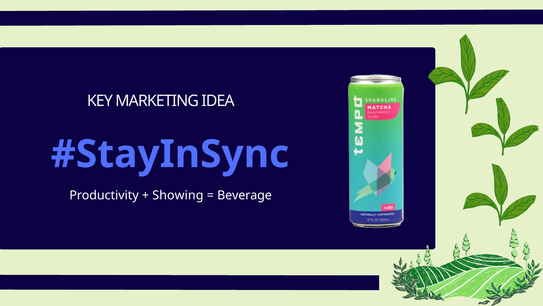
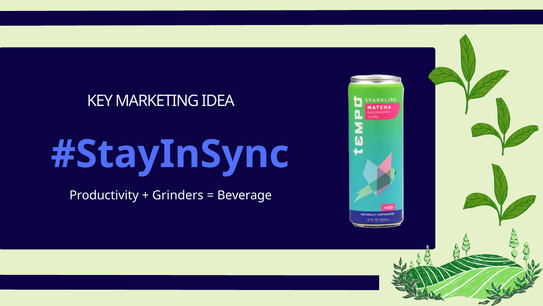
Showing: Showing -> Grinders
